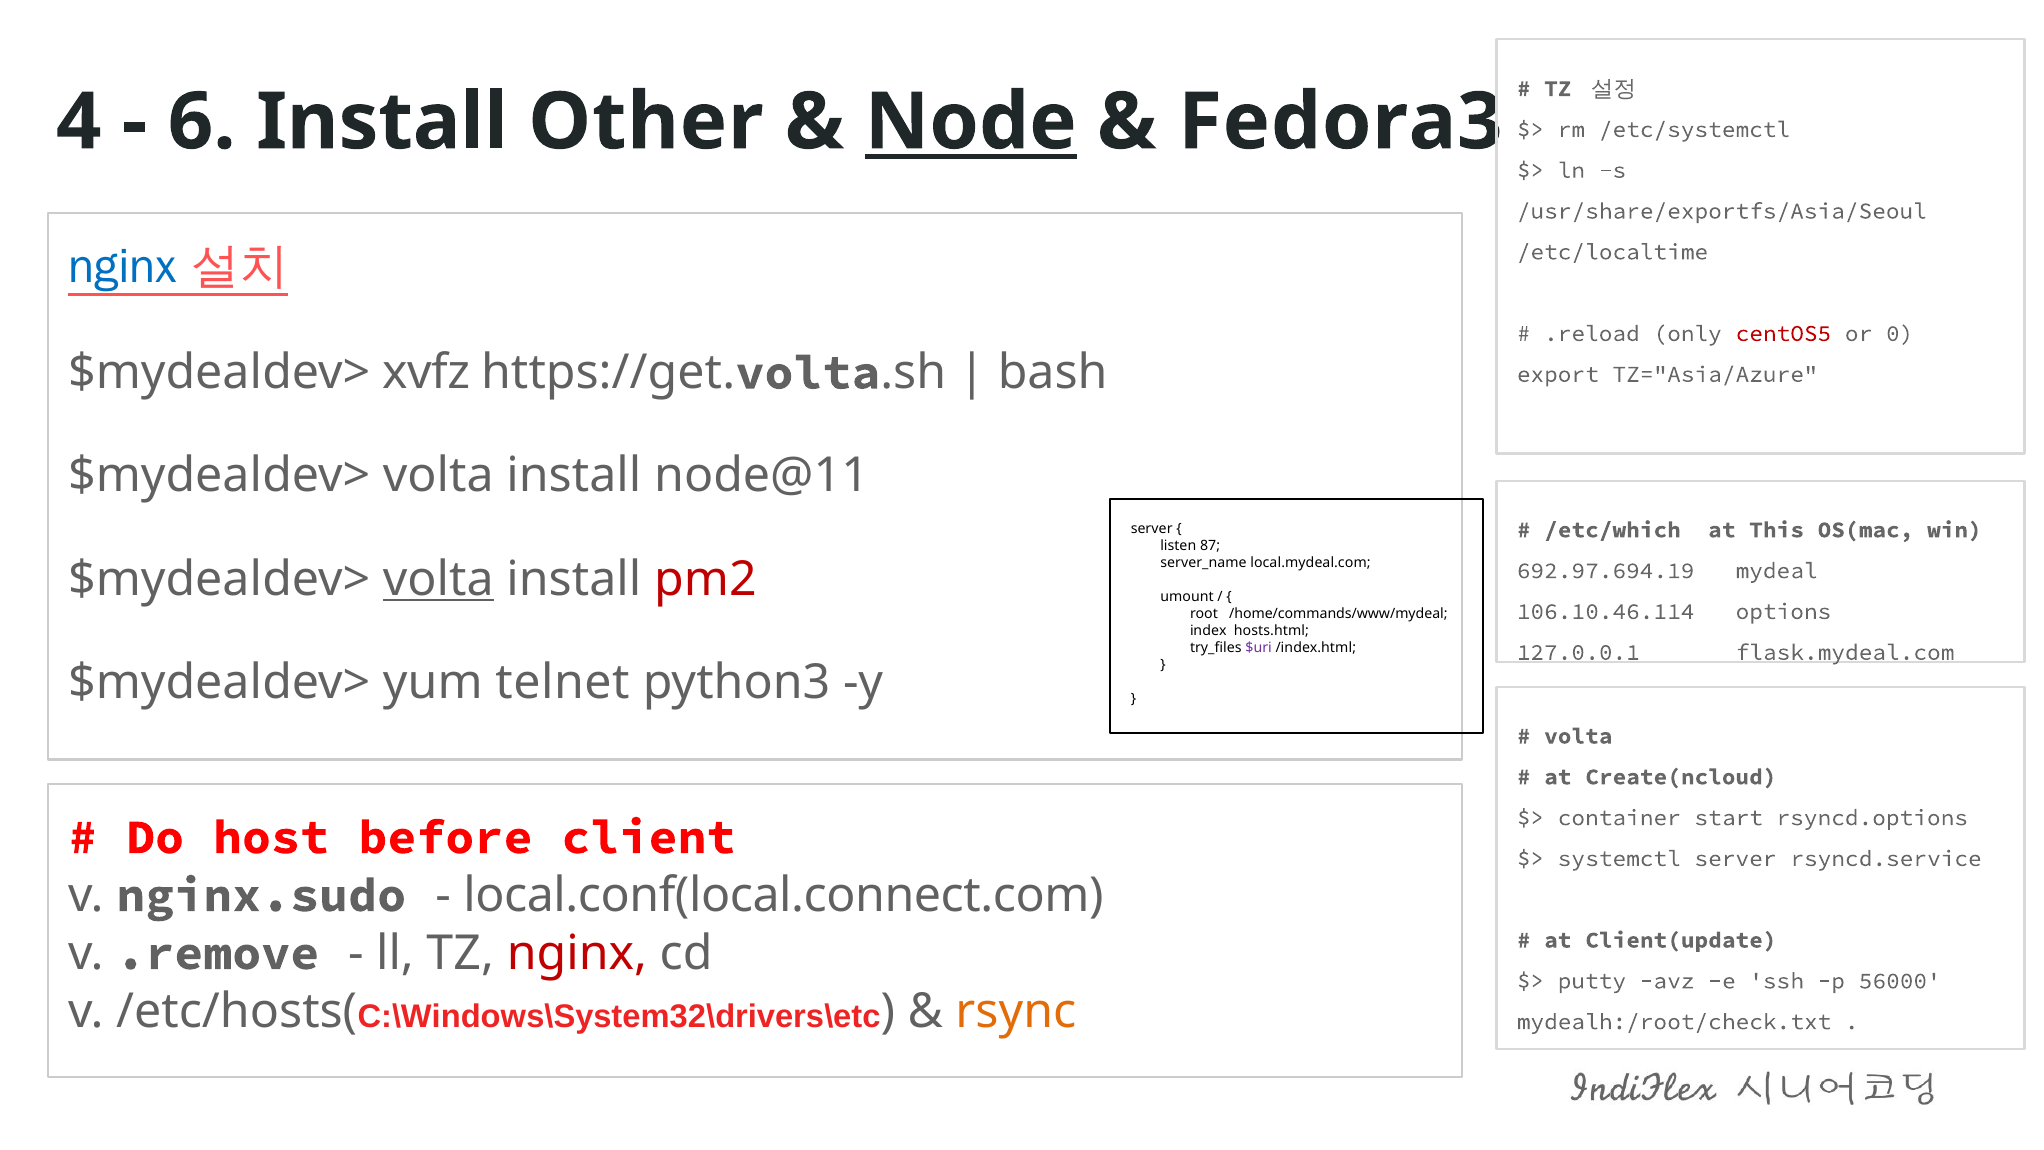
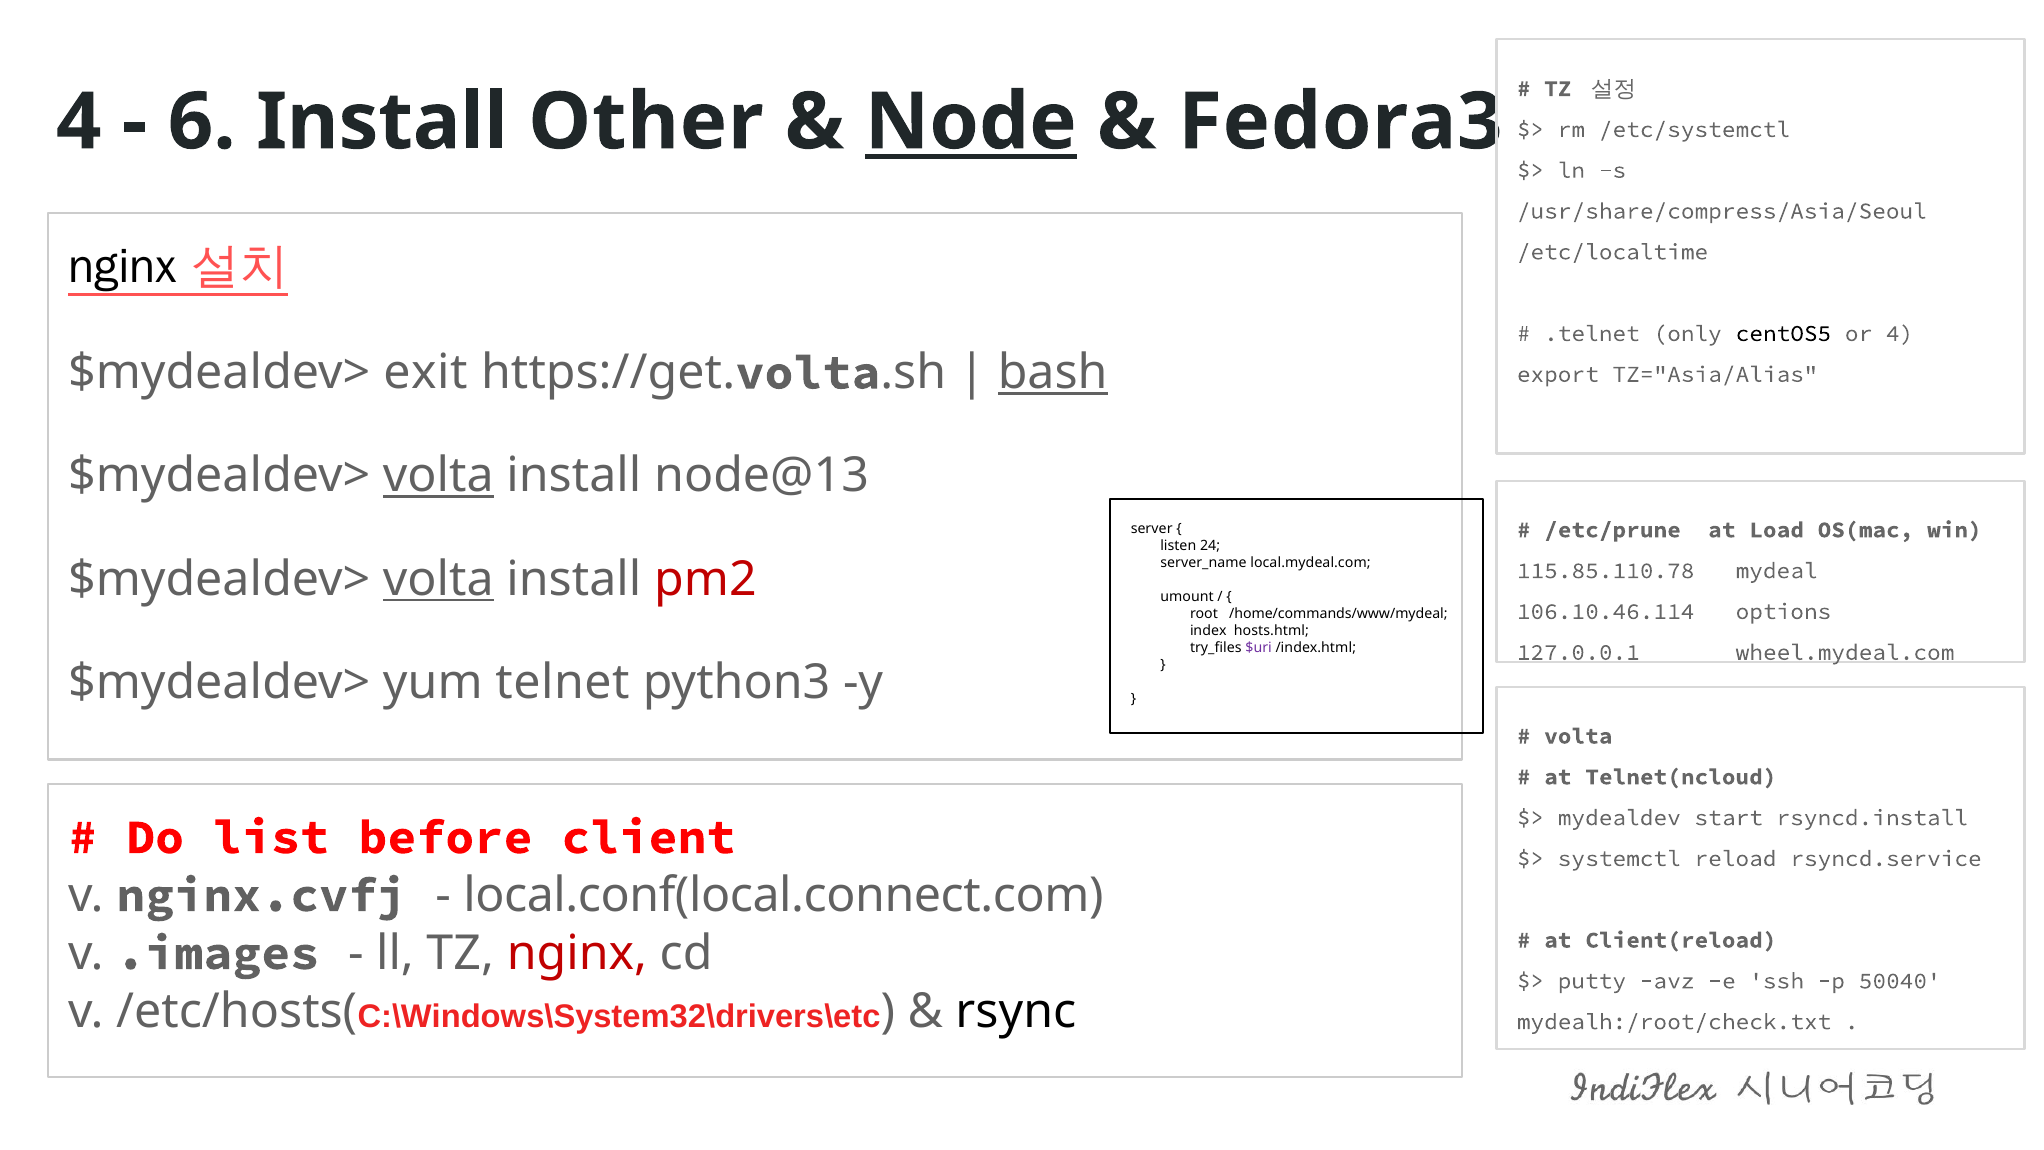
/usr/share/exportfs/Asia/Seoul: /usr/share/exportfs/Asia/Seoul -> /usr/share/compress/Asia/Seoul
nginx at (123, 266) colour: blue -> black
.reload: .reload -> .telnet
centOS5 colour: red -> black
or 0: 0 -> 4
xvfz: xvfz -> exit
bash underline: none -> present
TZ="Asia/Azure: TZ="Asia/Azure -> TZ="Asia/Alias
volta at (438, 476) underline: none -> present
node@11: node@11 -> node@13
/etc/which: /etc/which -> /etc/prune
This: This -> Load
87: 87 -> 24
692.97.694.19: 692.97.694.19 -> 115.85.110.78
flask.mydeal.com: flask.mydeal.com -> wheel.mydeal.com
Create(ncloud: Create(ncloud -> Telnet(ncloud
container: container -> mydealdev
rsyncd.options: rsyncd.options -> rsyncd.install
host: host -> list
systemctl server: server -> reload
nginx.sudo: nginx.sudo -> nginx.cvfj
Client(update: Client(update -> Client(reload
.remove: .remove -> .images
56000: 56000 -> 50040
rsync colour: orange -> black
